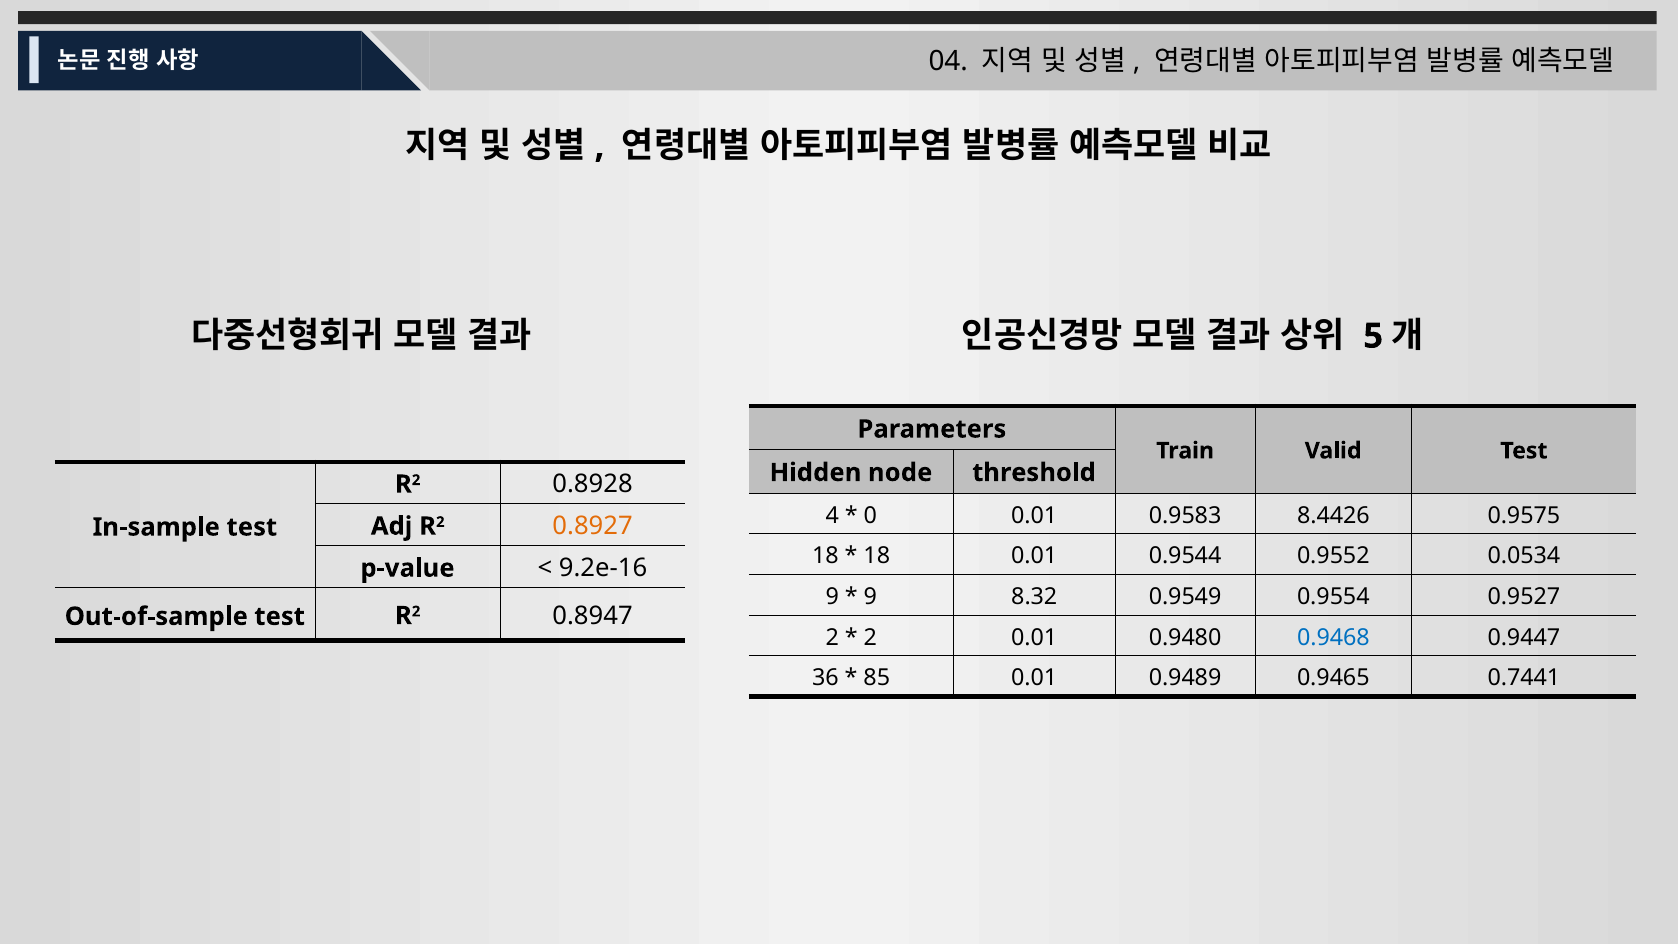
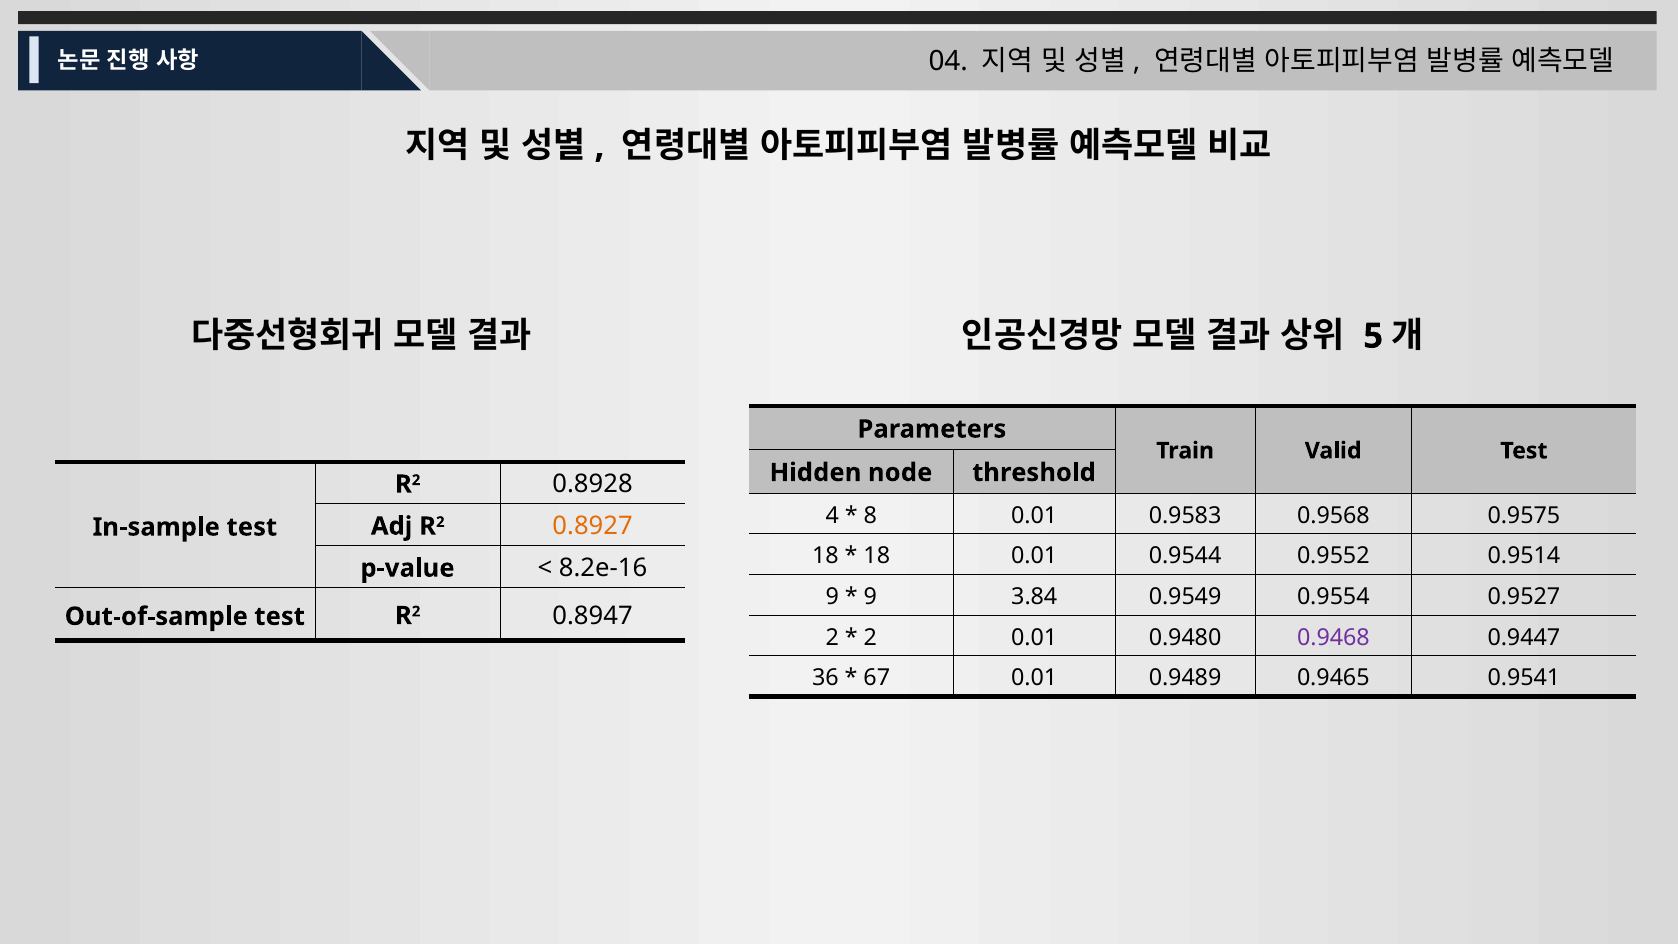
0: 0 -> 8
8.4426: 8.4426 -> 0.9568
0.0534: 0.0534 -> 0.9514
9.2e-16: 9.2e-16 -> 8.2e-16
8.32: 8.32 -> 3.84
0.9468 colour: blue -> purple
85: 85 -> 67
0.7441: 0.7441 -> 0.9541
